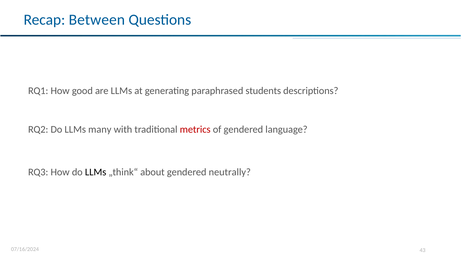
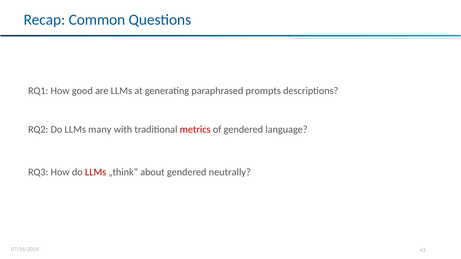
Between: Between -> Common
students: students -> prompts
LLMs at (96, 172) colour: black -> red
